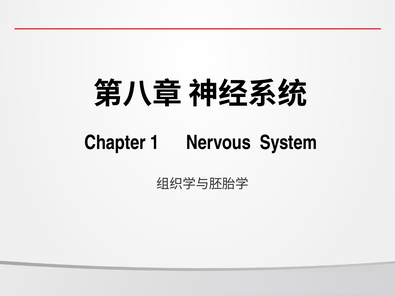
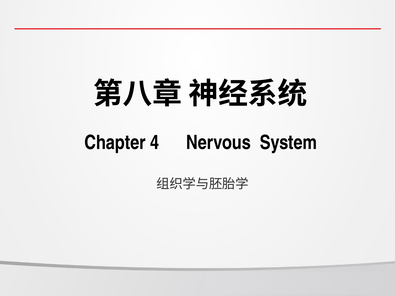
1: 1 -> 4
